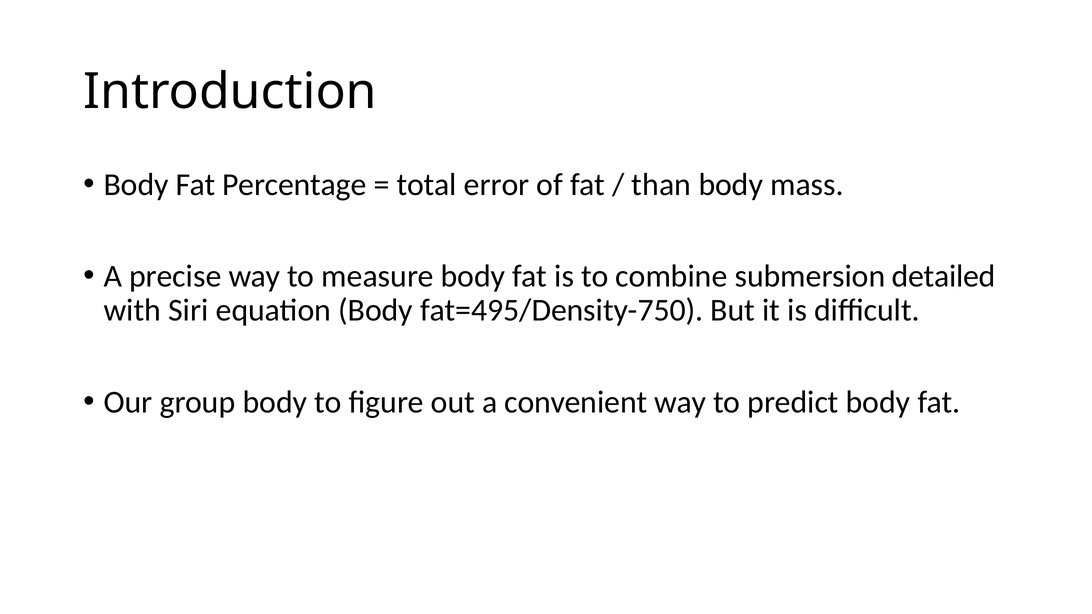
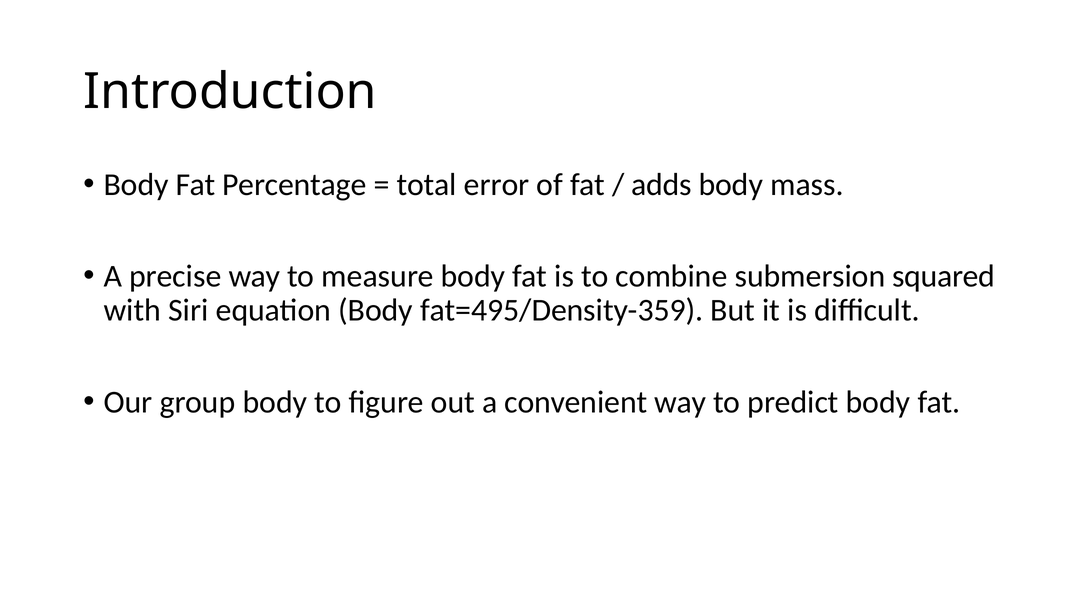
than: than -> adds
detailed: detailed -> squared
fat=495/Density-750: fat=495/Density-750 -> fat=495/Density-359
